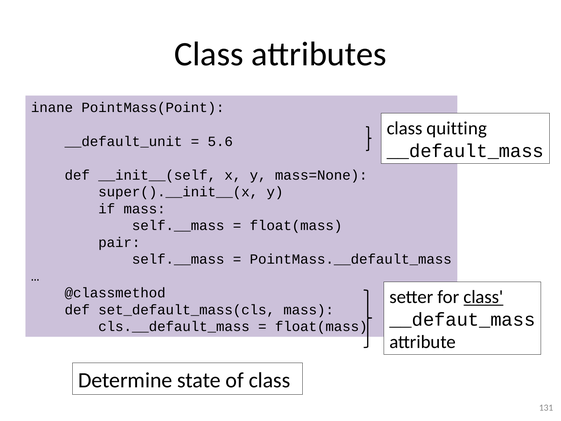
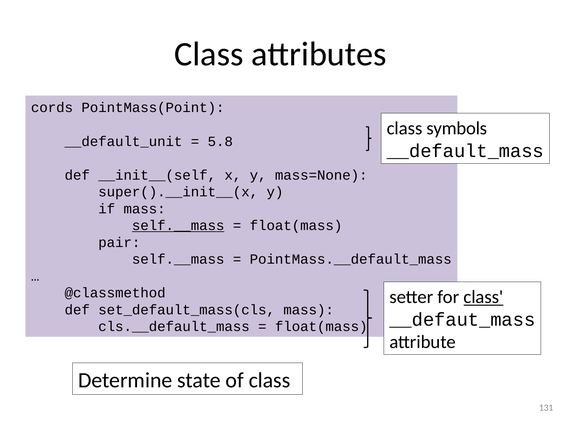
inane: inane -> cords
quitting: quitting -> symbols
5.6: 5.6 -> 5.8
self.__mass at (178, 225) underline: none -> present
